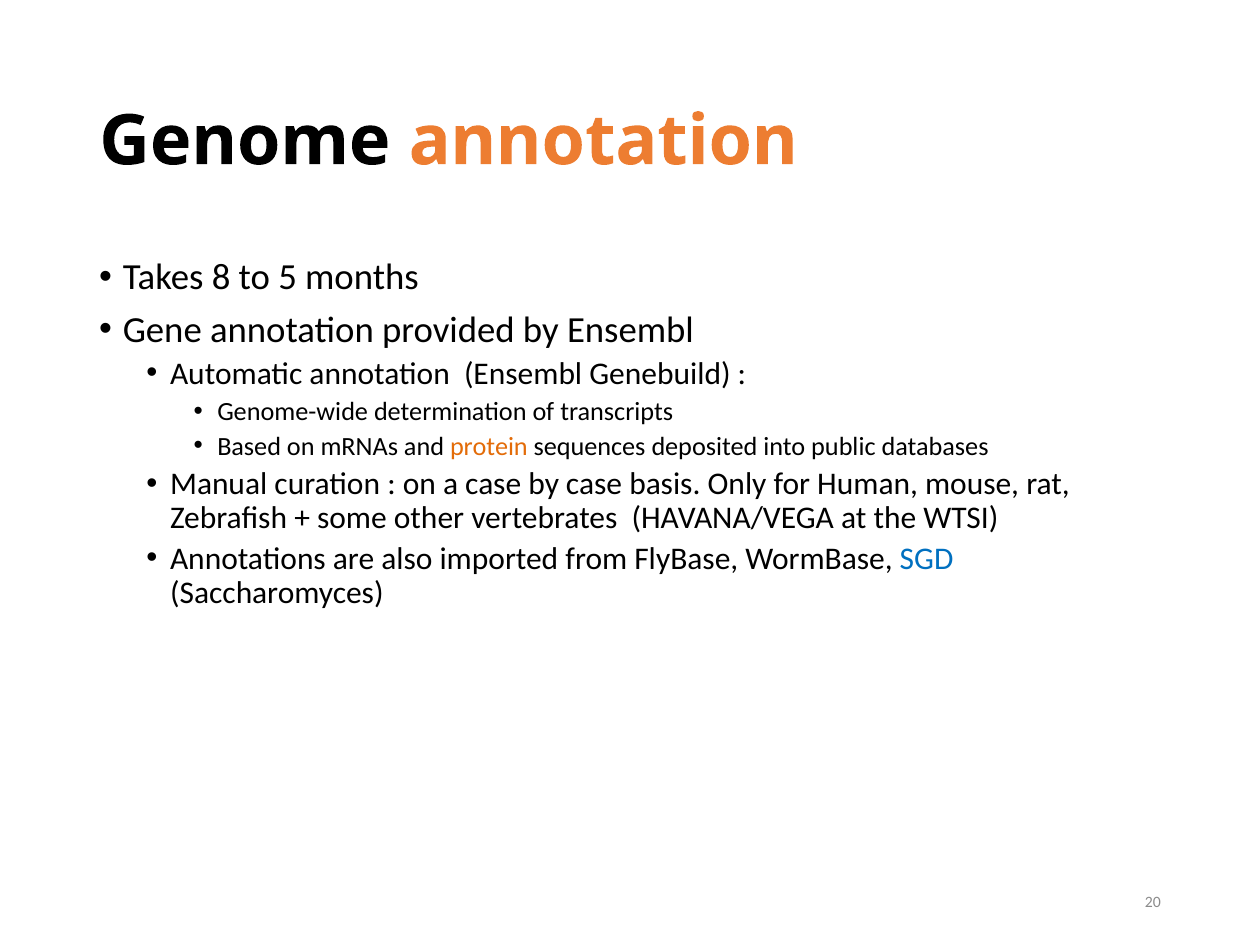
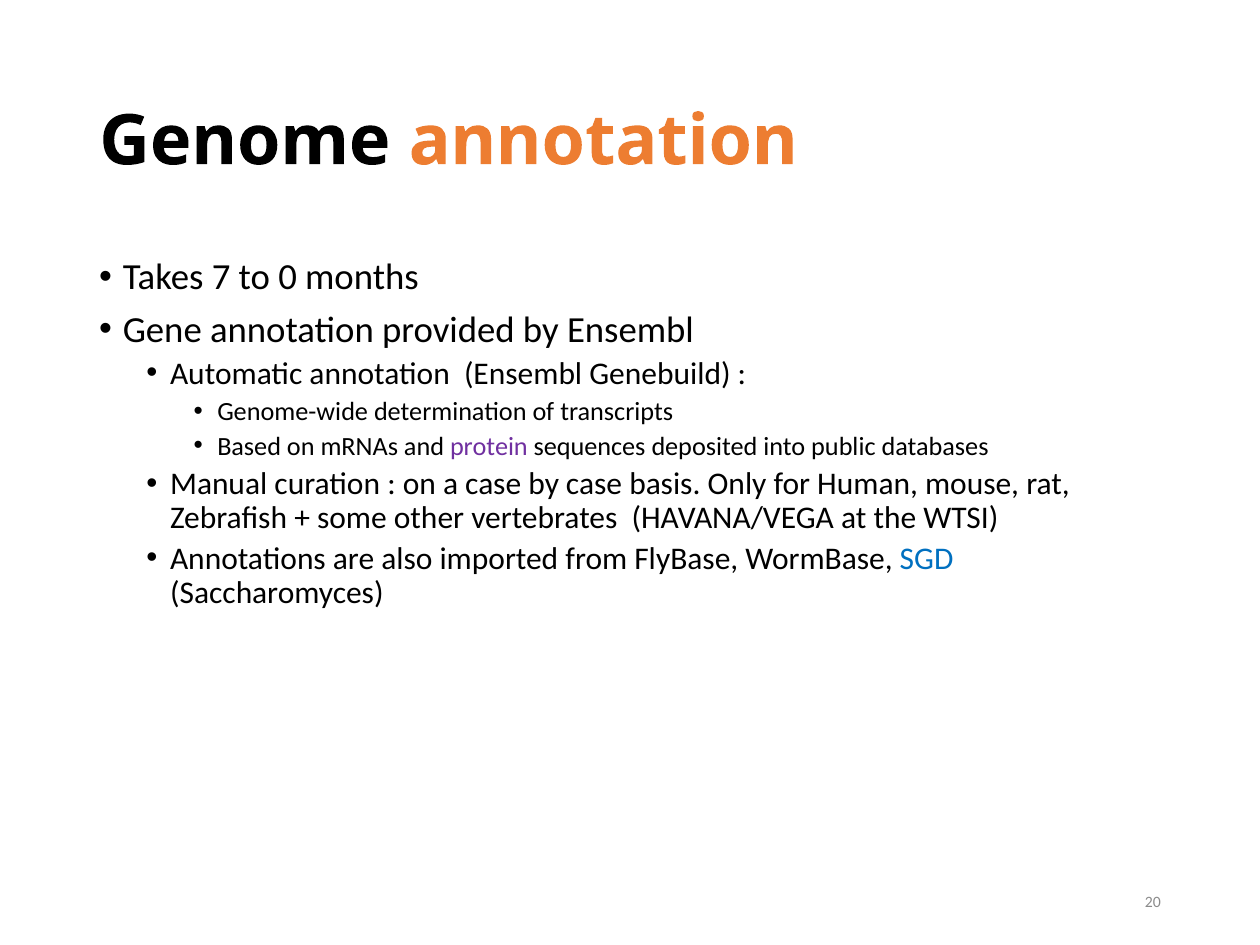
8: 8 -> 7
5: 5 -> 0
protein colour: orange -> purple
